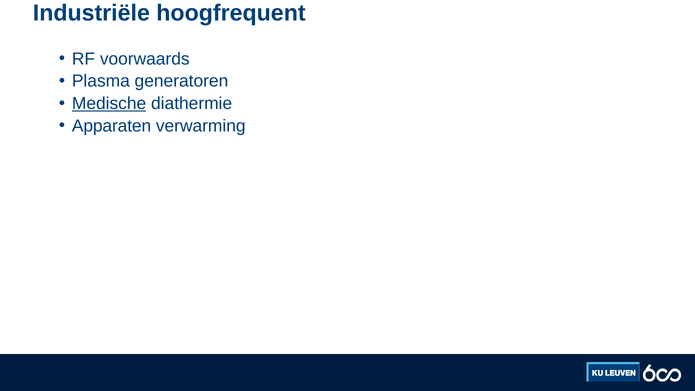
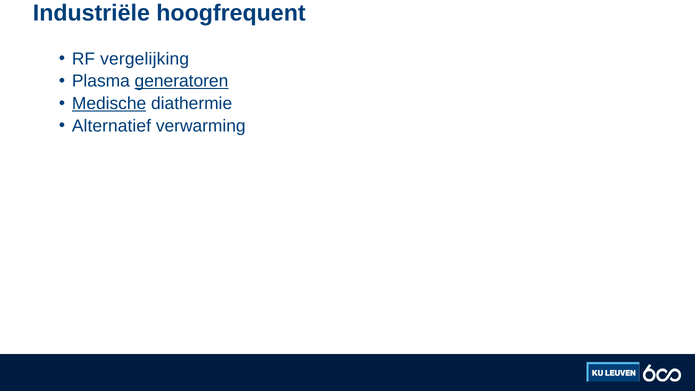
voorwaards: voorwaards -> vergelijking
generatoren underline: none -> present
Apparaten: Apparaten -> Alternatief
